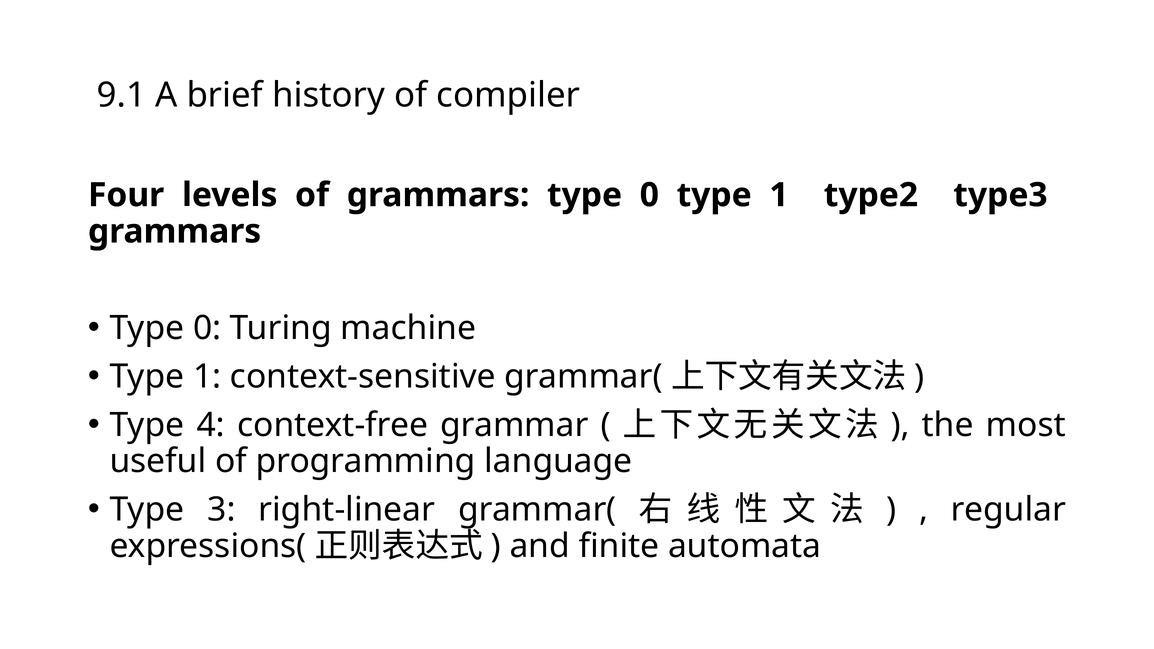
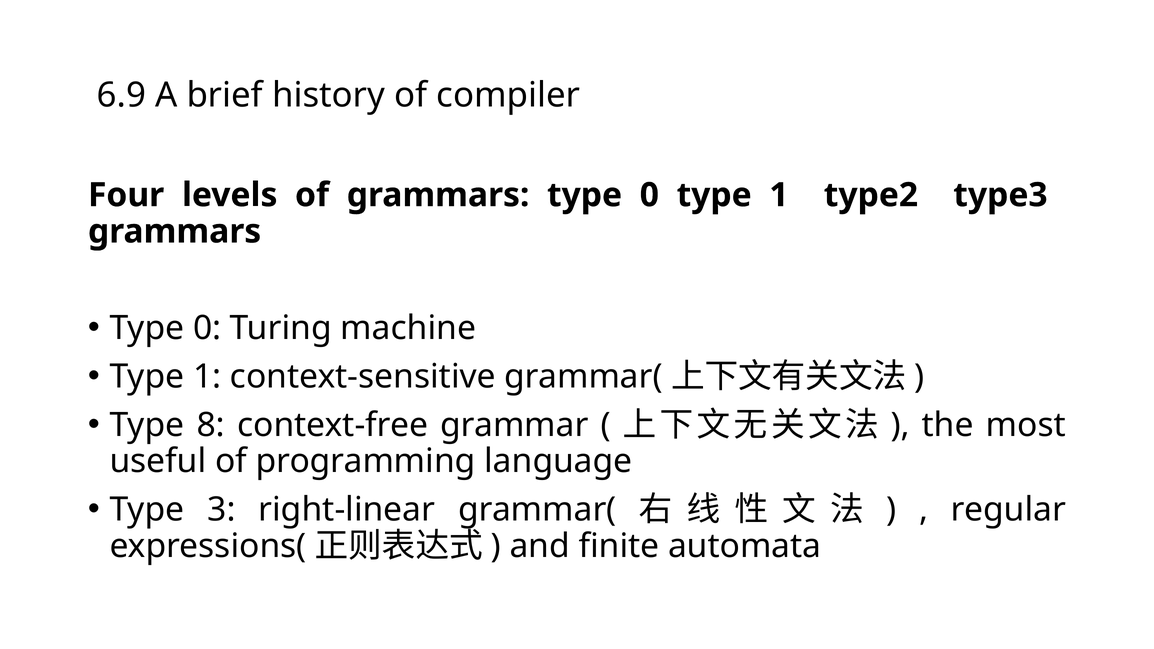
9.1: 9.1 -> 6.9
4: 4 -> 8
